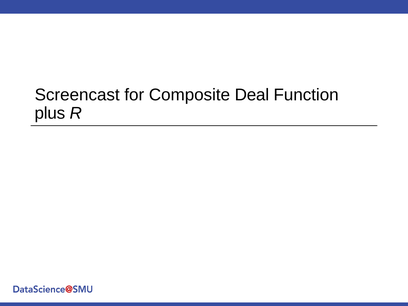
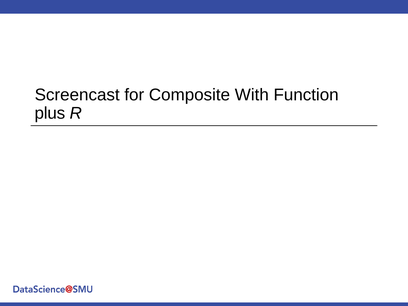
Deal: Deal -> With
